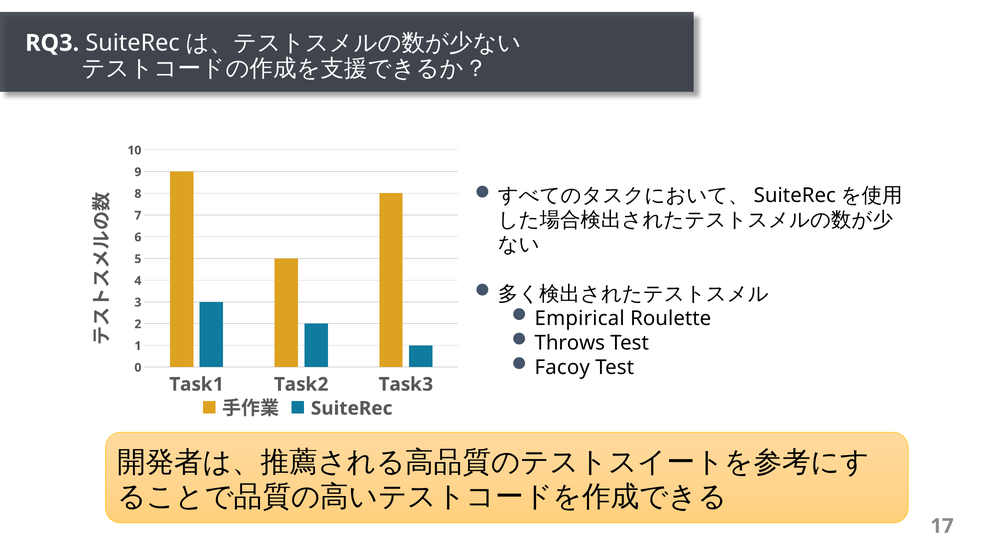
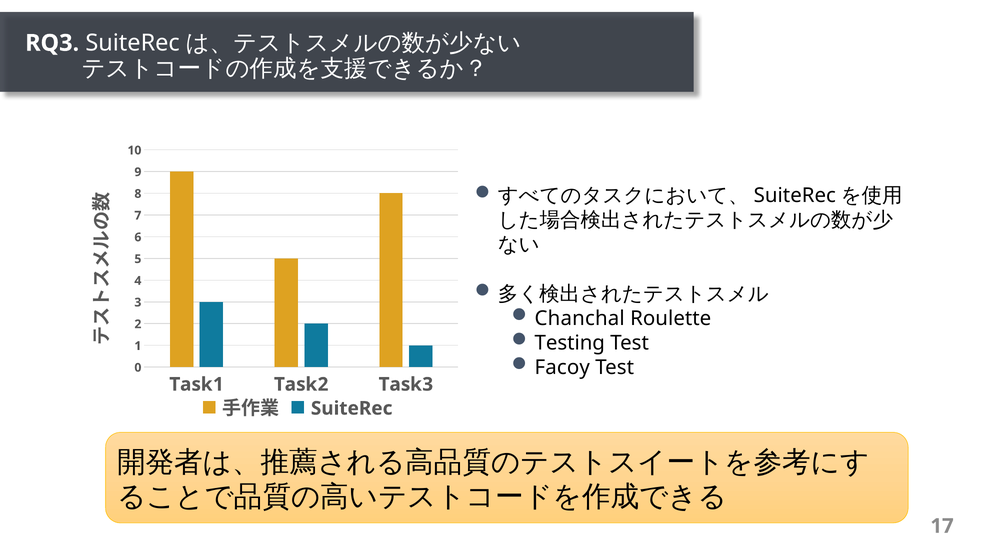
Empirical: Empirical -> Chanchal
Throws: Throws -> Testing
